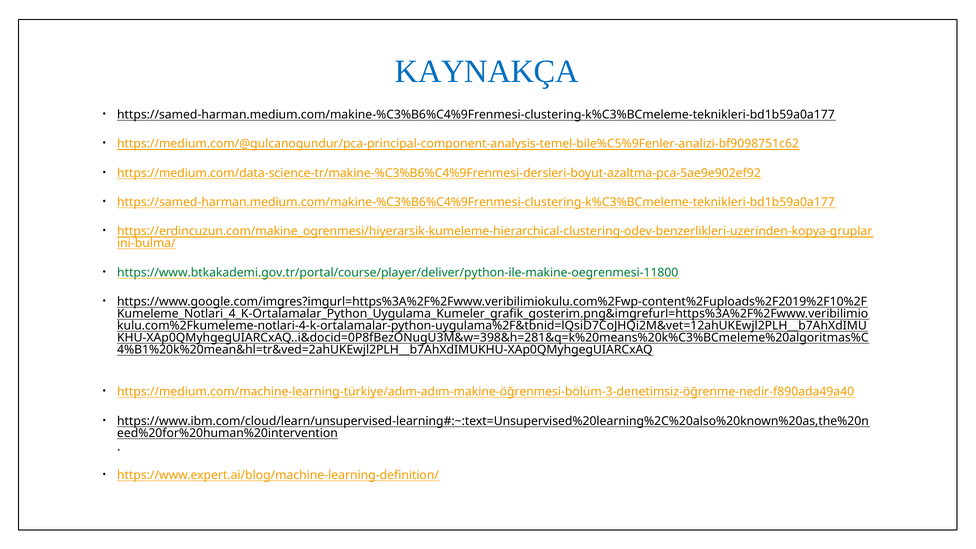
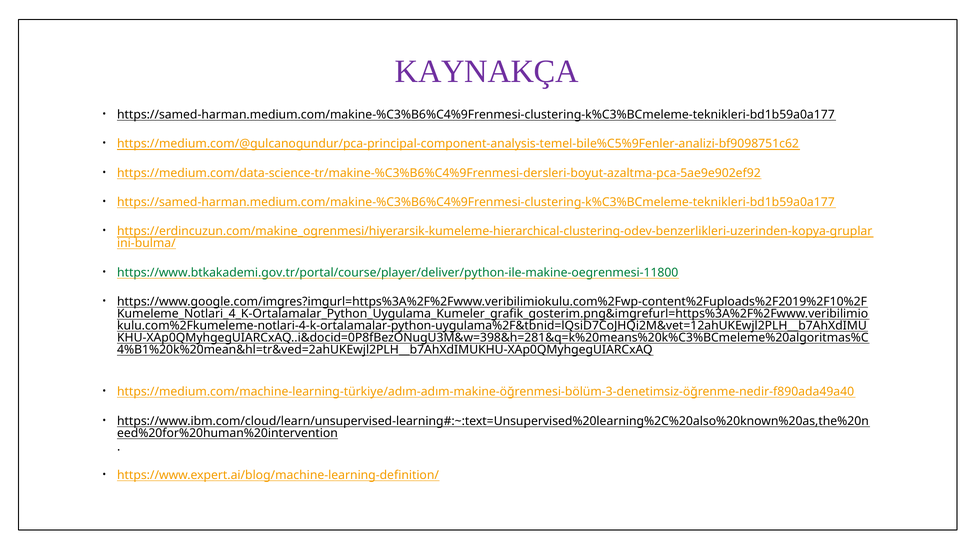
KAYNAKÇA colour: blue -> purple
